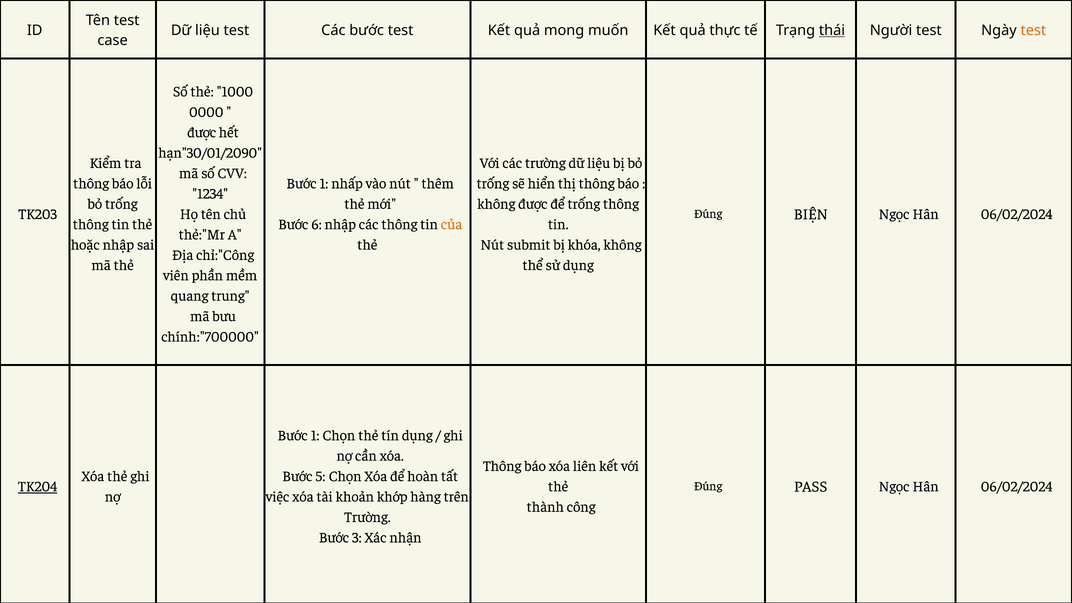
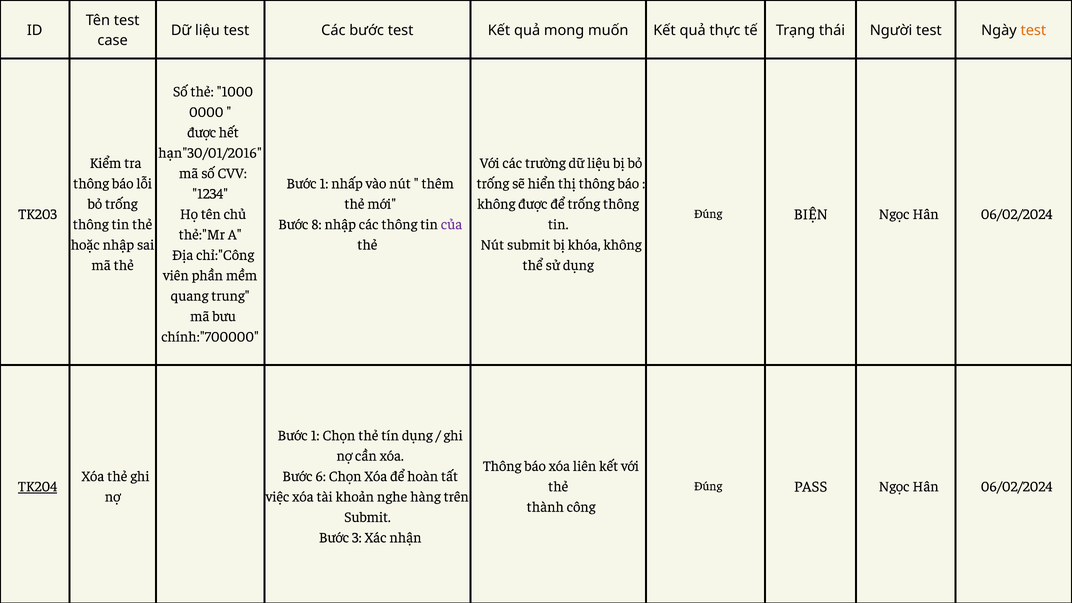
thái underline: present -> none
hạn"30/01/2090: hạn"30/01/2090 -> hạn"30/01/2016
6: 6 -> 8
của colour: orange -> purple
5: 5 -> 6
khớp: khớp -> nghe
Trường at (367, 517): Trường -> Submit
